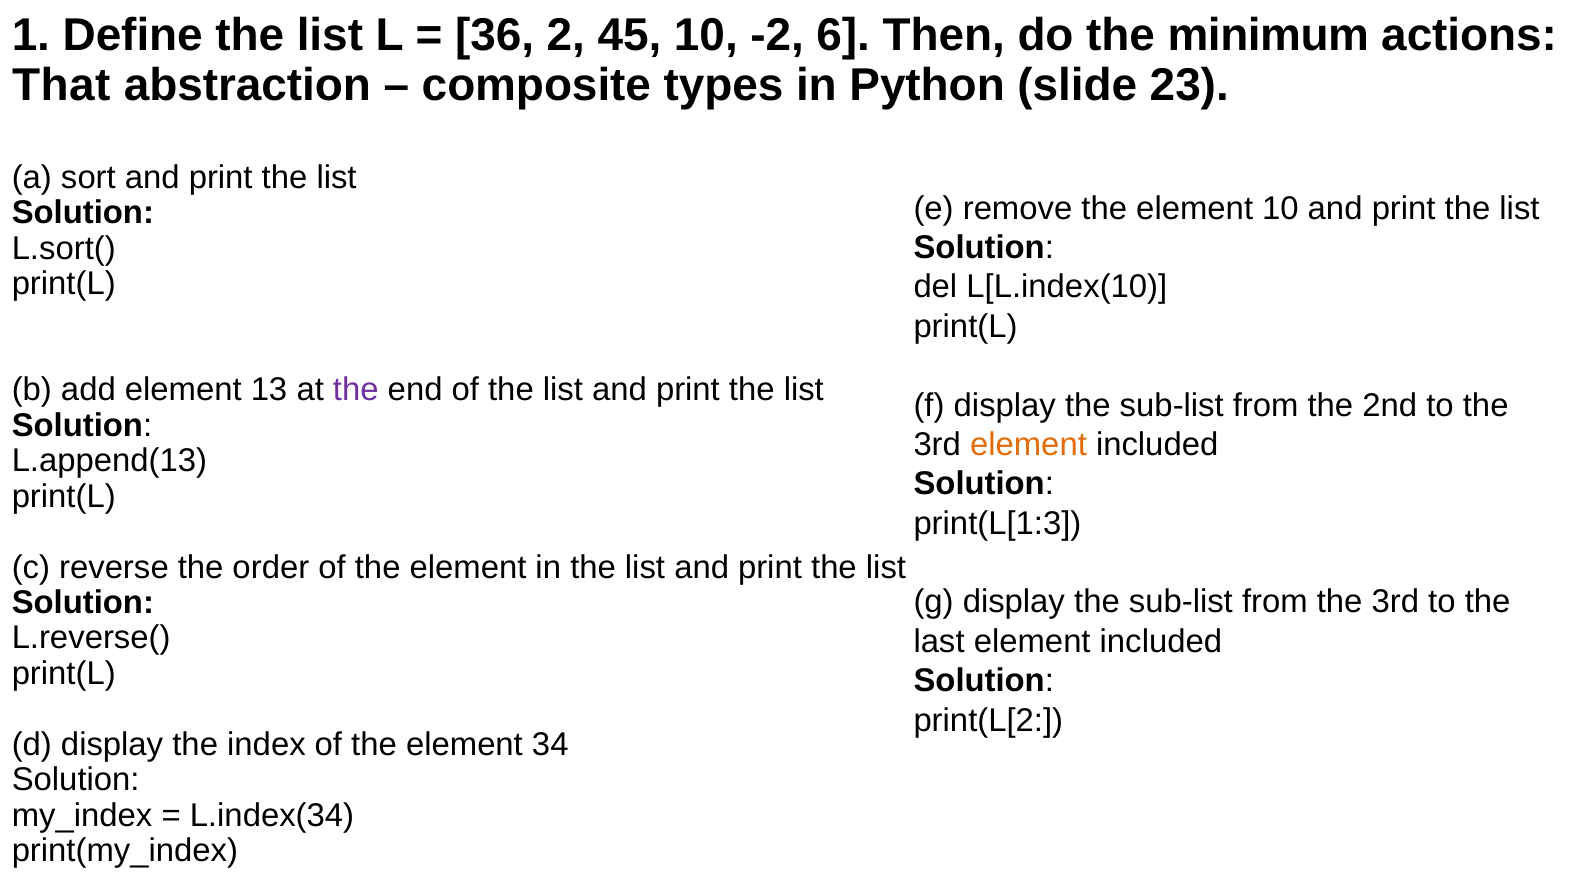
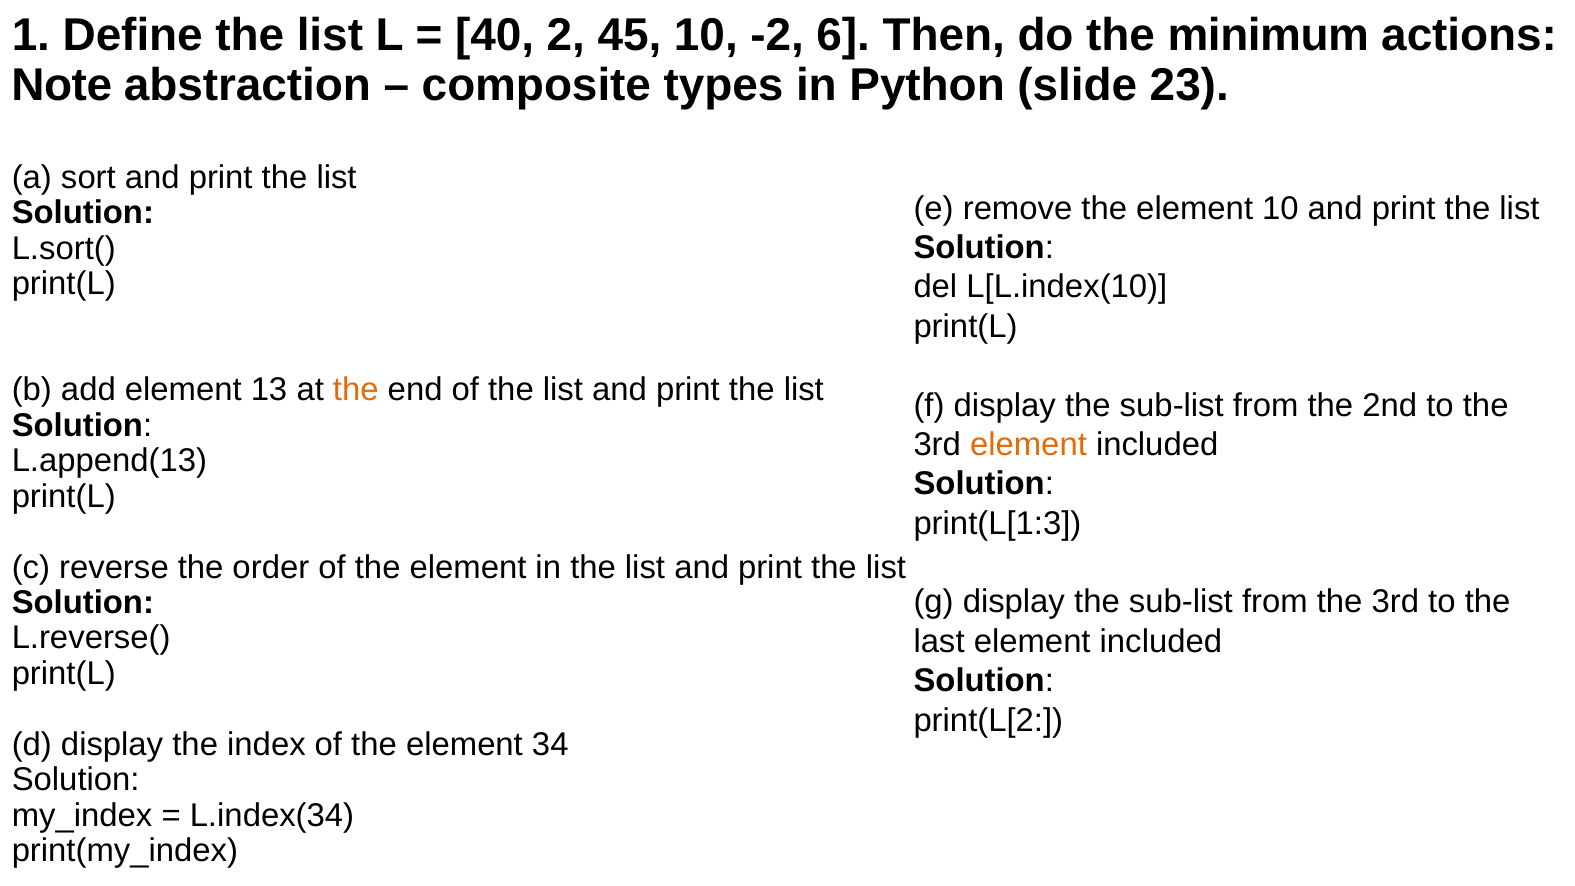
36: 36 -> 40
That: That -> Note
the at (356, 390) colour: purple -> orange
